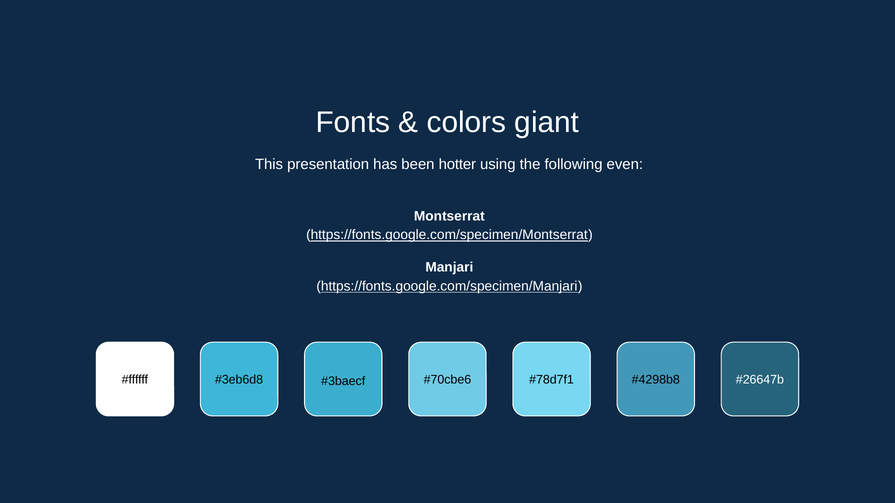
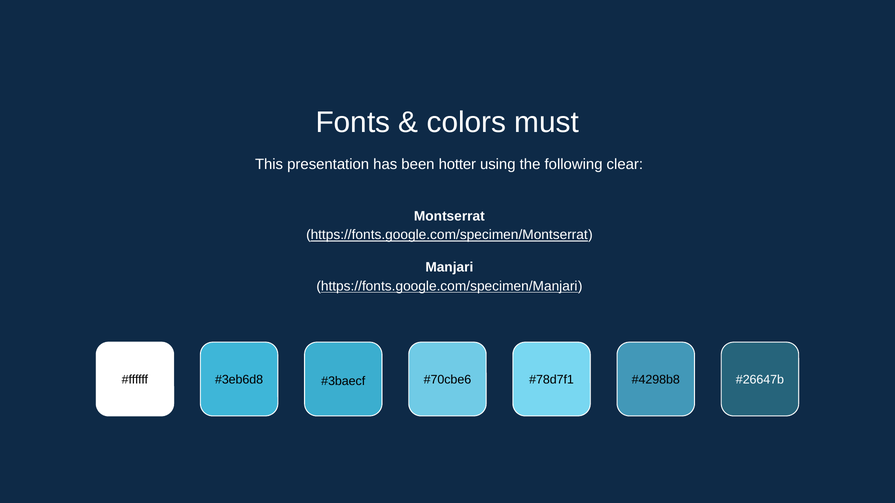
giant: giant -> must
even: even -> clear
